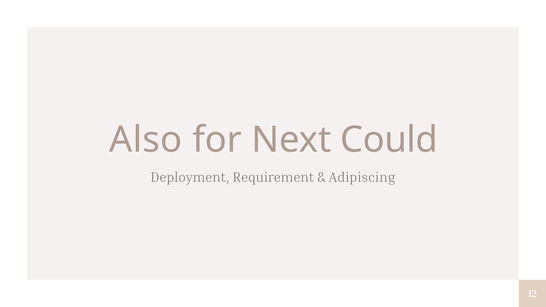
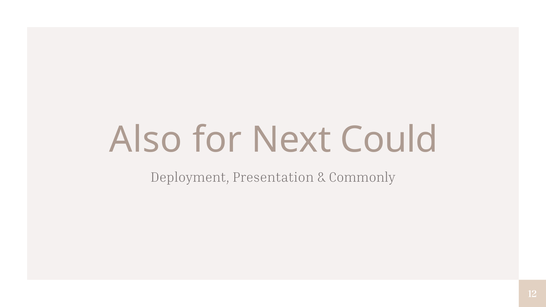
Requirement: Requirement -> Presentation
Adipiscing: Adipiscing -> Commonly
